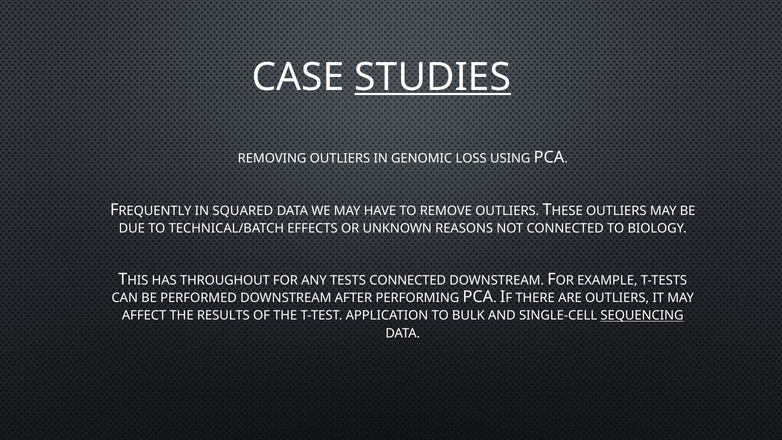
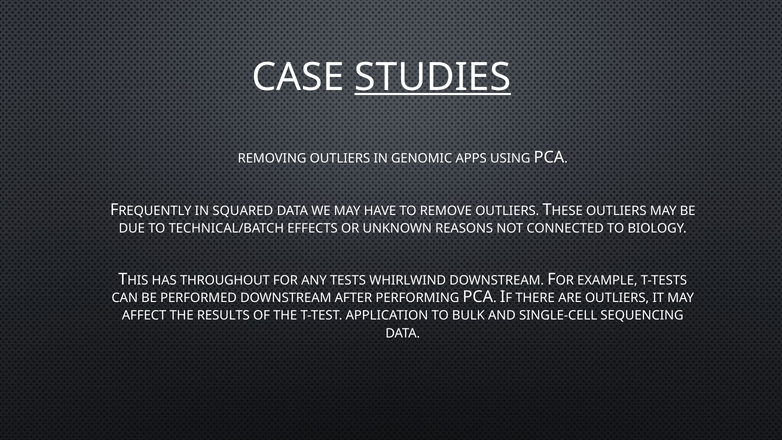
LOSS: LOSS -> APPS
TESTS CONNECTED: CONNECTED -> WHIRLWIND
SEQUENCING underline: present -> none
